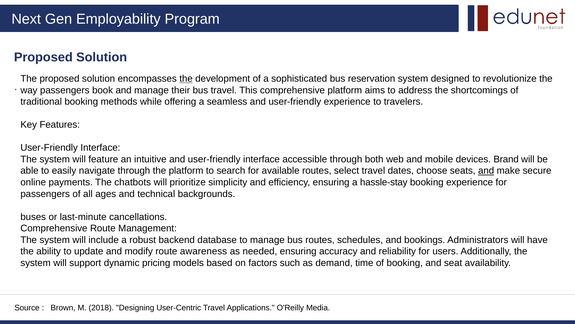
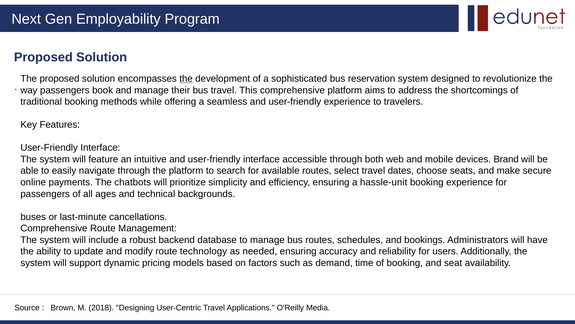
and at (486, 171) underline: present -> none
hassle-stay: hassle-stay -> hassle-unit
awareness: awareness -> technology
